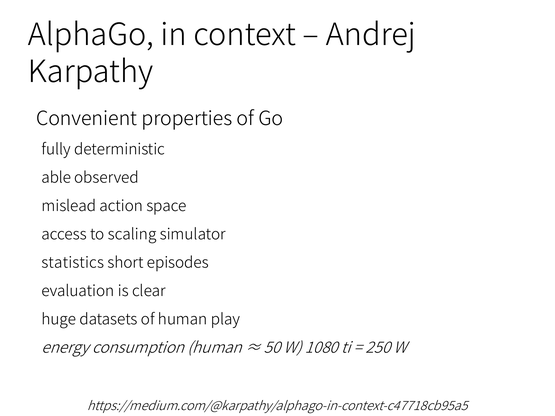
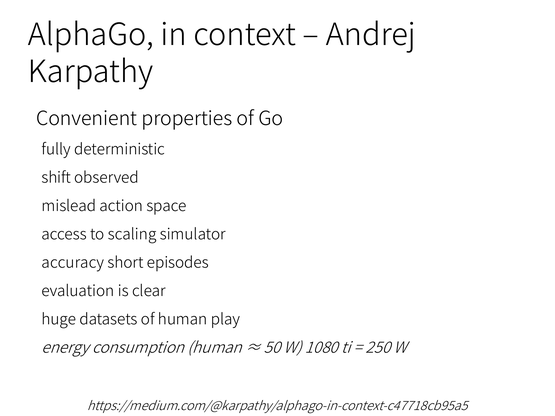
able: able -> shift
statistics: statistics -> accuracy
